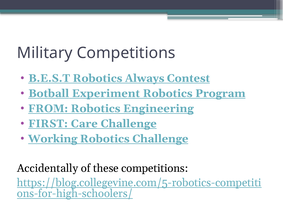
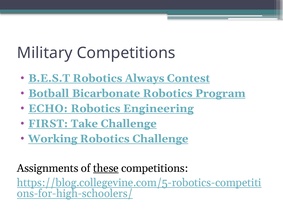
Experiment: Experiment -> Bicarbonate
FROM: FROM -> ECHO
Care: Care -> Take
Accidentally: Accidentally -> Assignments
these underline: none -> present
